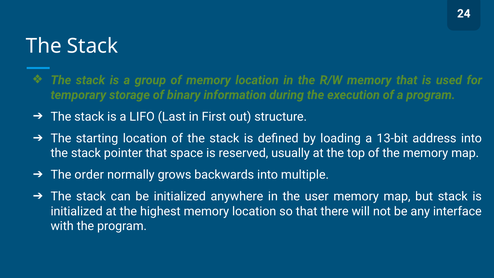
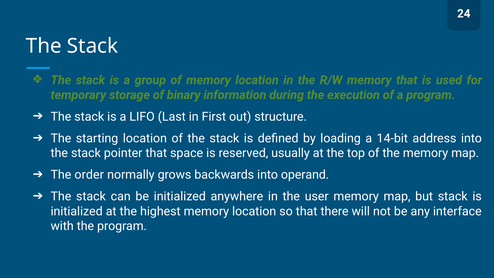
13-bit: 13-bit -> 14-bit
multiple: multiple -> operand
